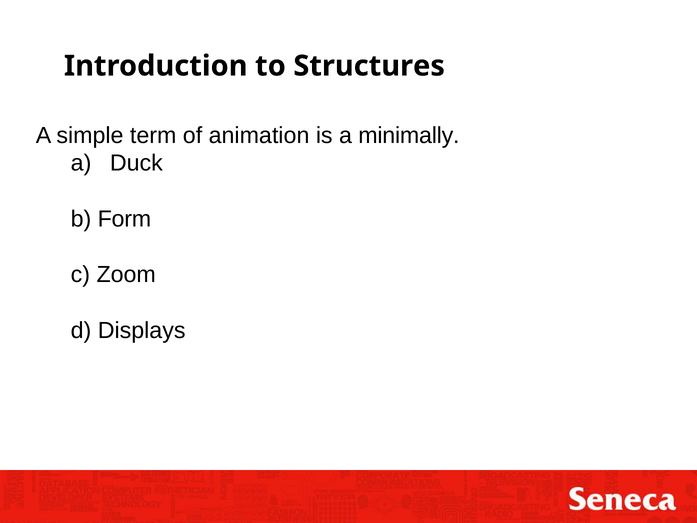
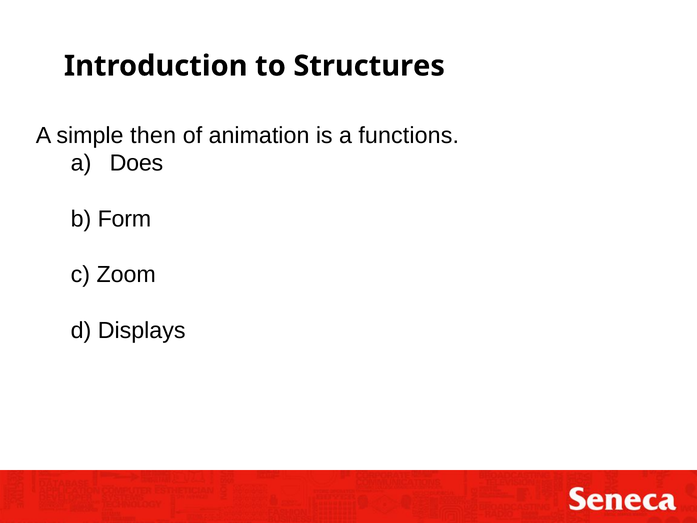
term: term -> then
minimally: minimally -> functions
Duck: Duck -> Does
